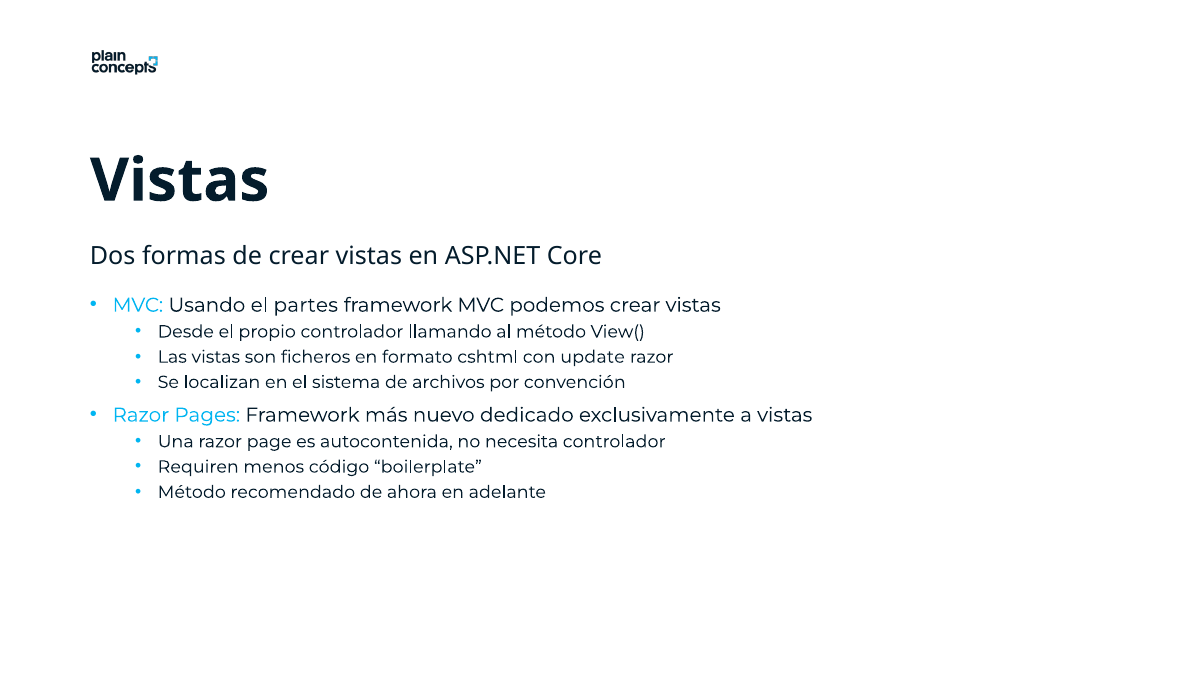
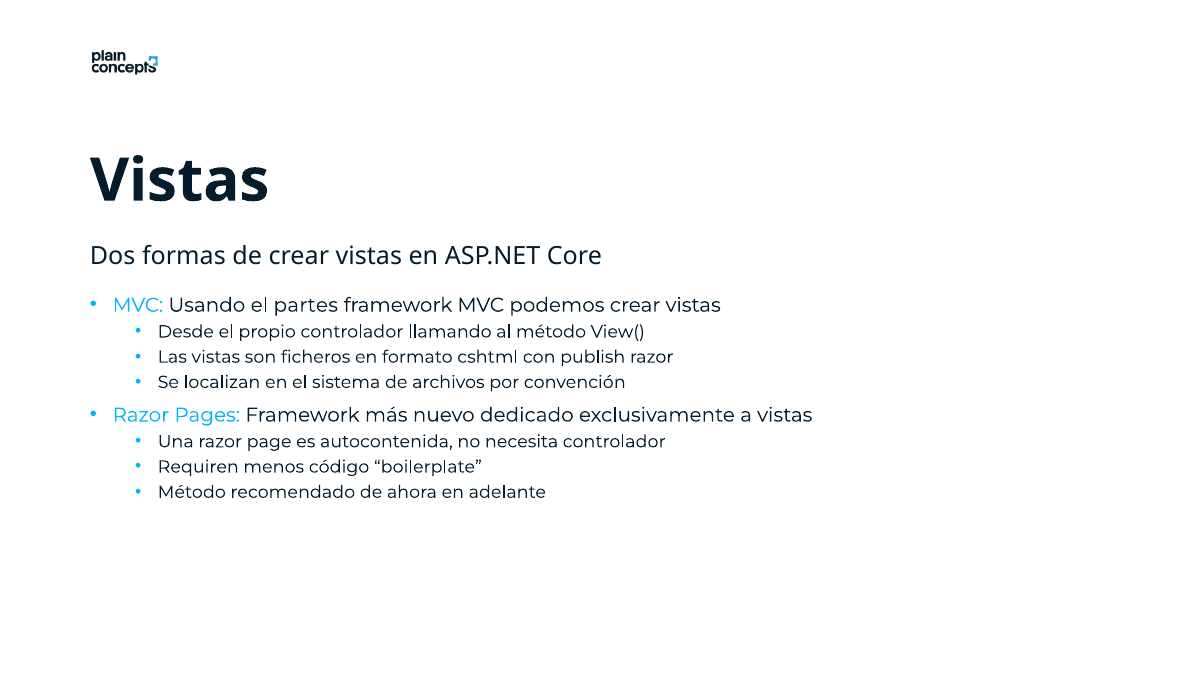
update: update -> publish
